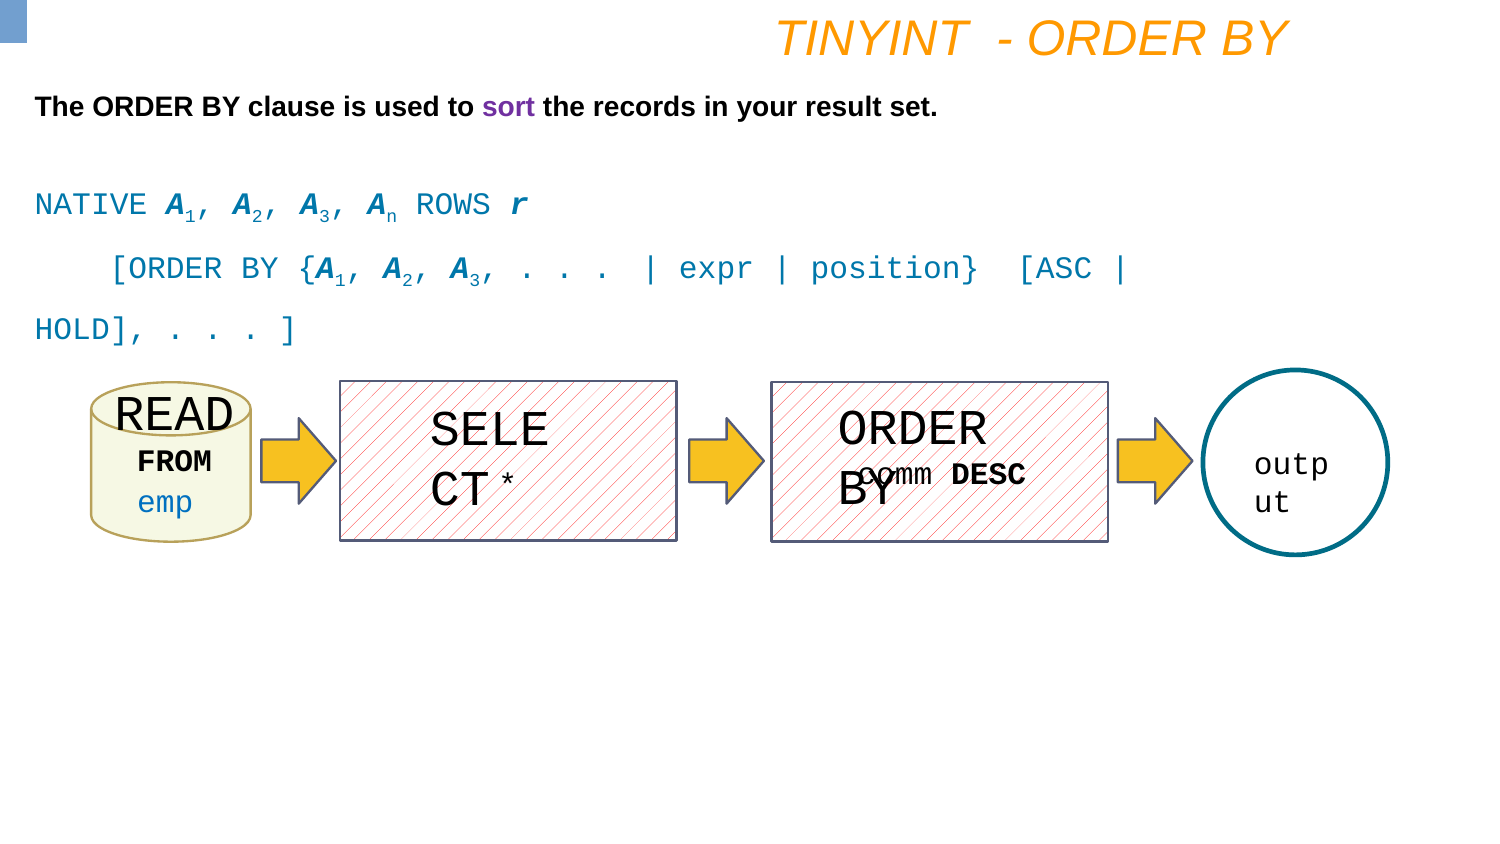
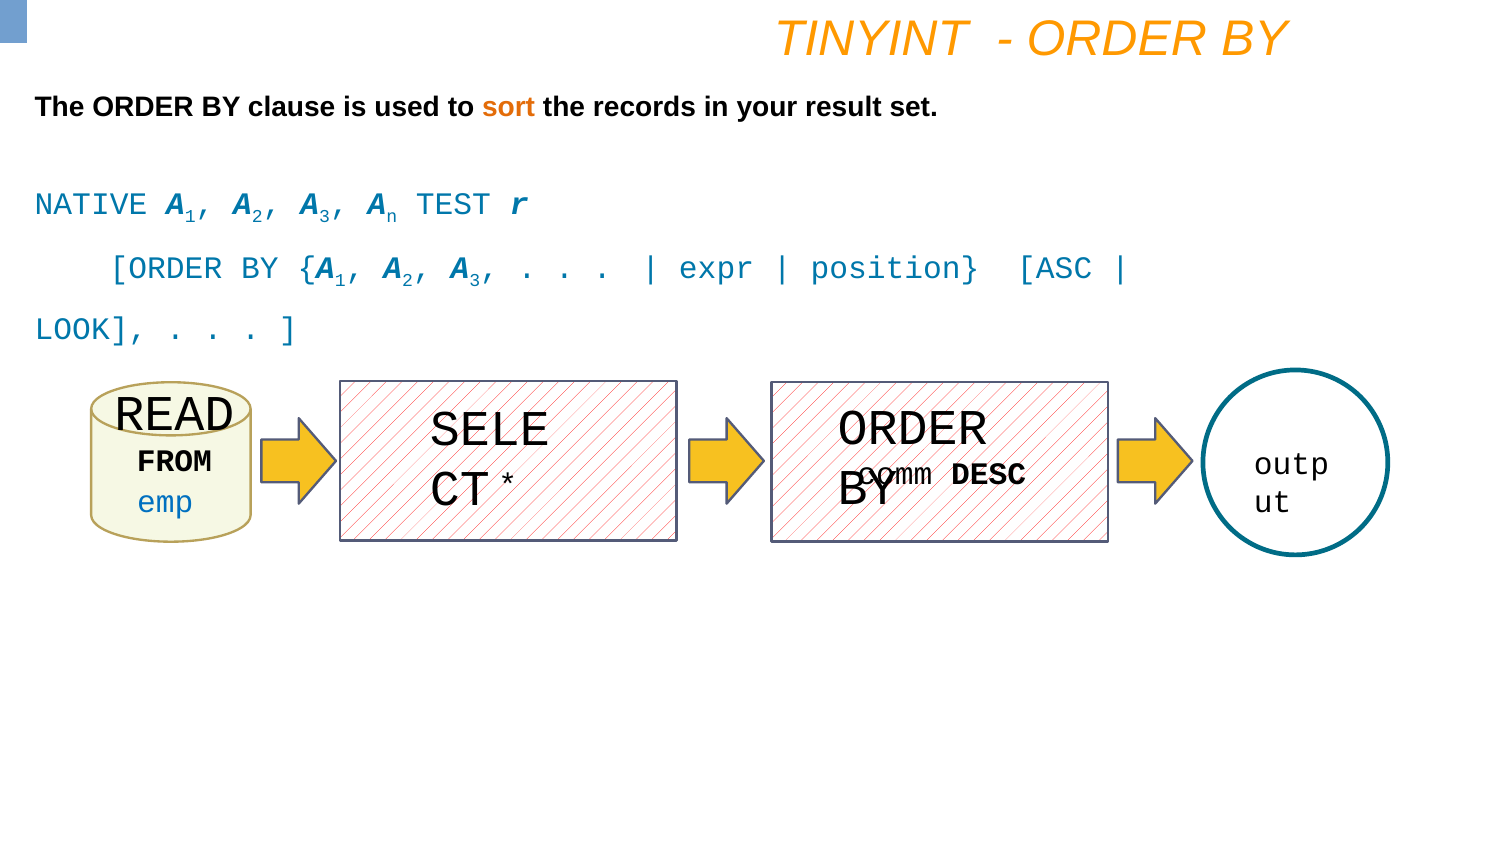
sort colour: purple -> orange
ROWS: ROWS -> TEST
HOLD: HOLD -> LOOK
